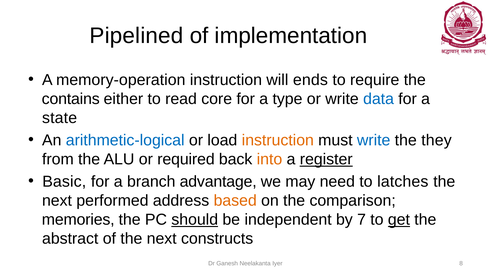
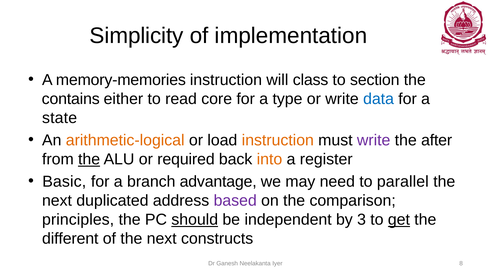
Pipelined: Pipelined -> Simplicity
memory-operation: memory-operation -> memory-memories
ends: ends -> class
require: require -> section
arithmetic-logical colour: blue -> orange
write at (374, 140) colour: blue -> purple
they: they -> after
the at (89, 159) underline: none -> present
register underline: present -> none
latches: latches -> parallel
performed: performed -> duplicated
based colour: orange -> purple
memories: memories -> principles
7: 7 -> 3
abstract: abstract -> different
